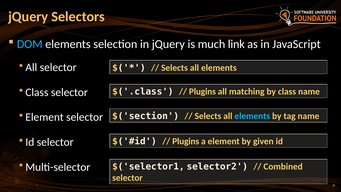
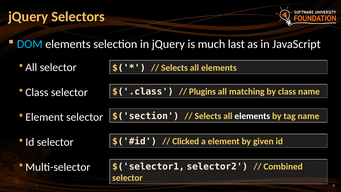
link: link -> last
elements at (252, 116) colour: light blue -> white
Plugins at (186, 141): Plugins -> Clicked
